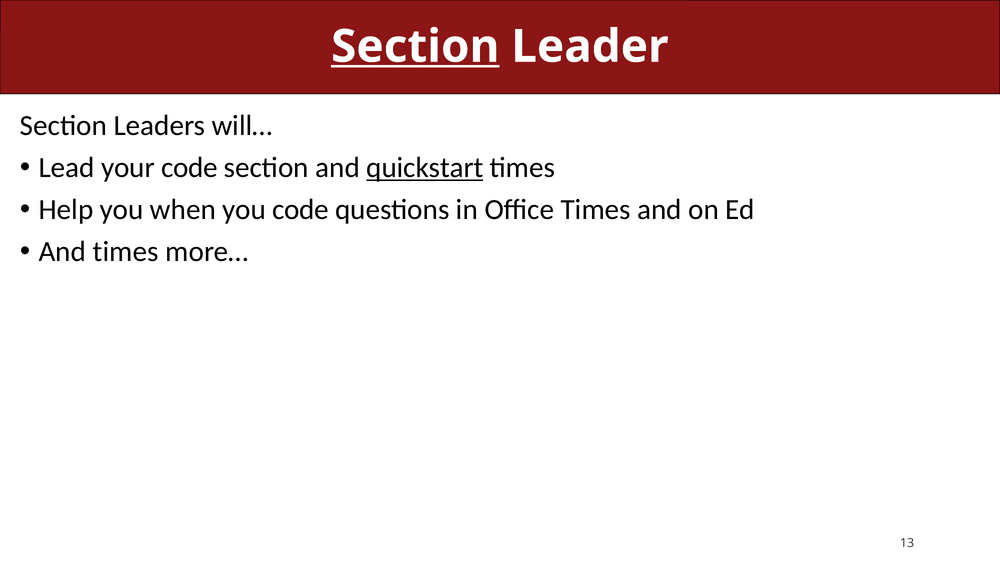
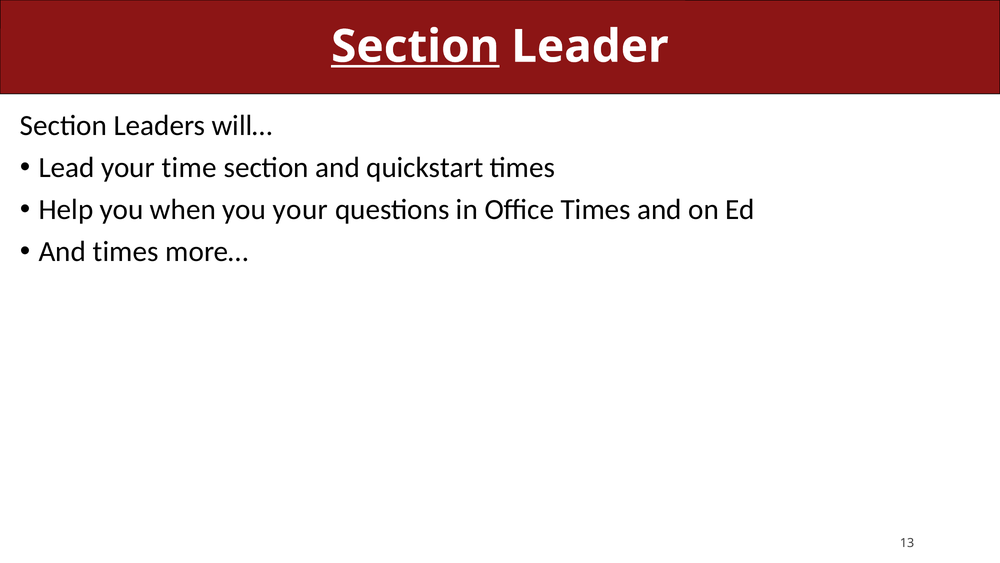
your code: code -> time
quickstart underline: present -> none
you code: code -> your
